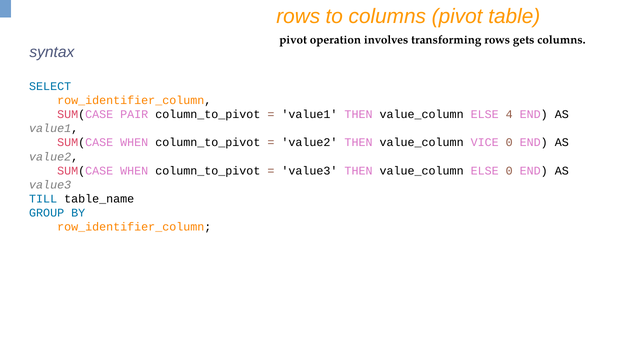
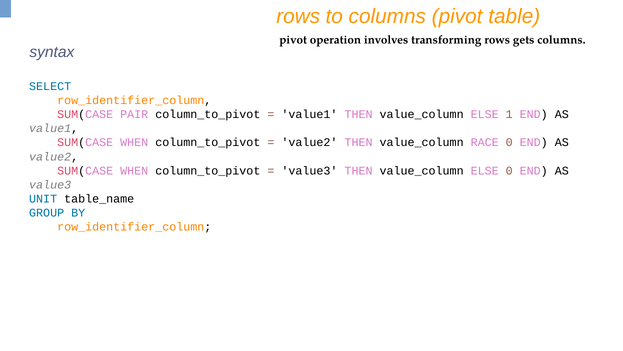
4: 4 -> 1
VICE: VICE -> RACE
TILL: TILL -> UNIT
